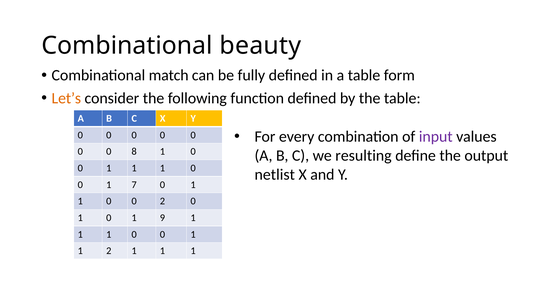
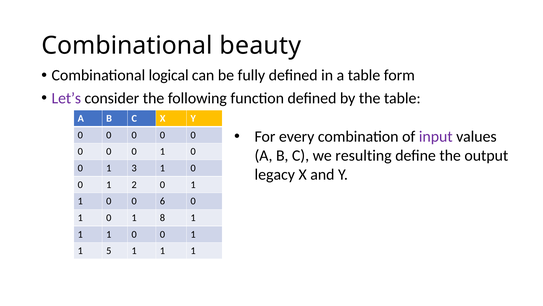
match: match -> logical
Let’s colour: orange -> purple
8 at (134, 151): 8 -> 0
1 at (134, 168): 1 -> 3
netlist: netlist -> legacy
7: 7 -> 2
0 2: 2 -> 6
9: 9 -> 8
1 2: 2 -> 5
